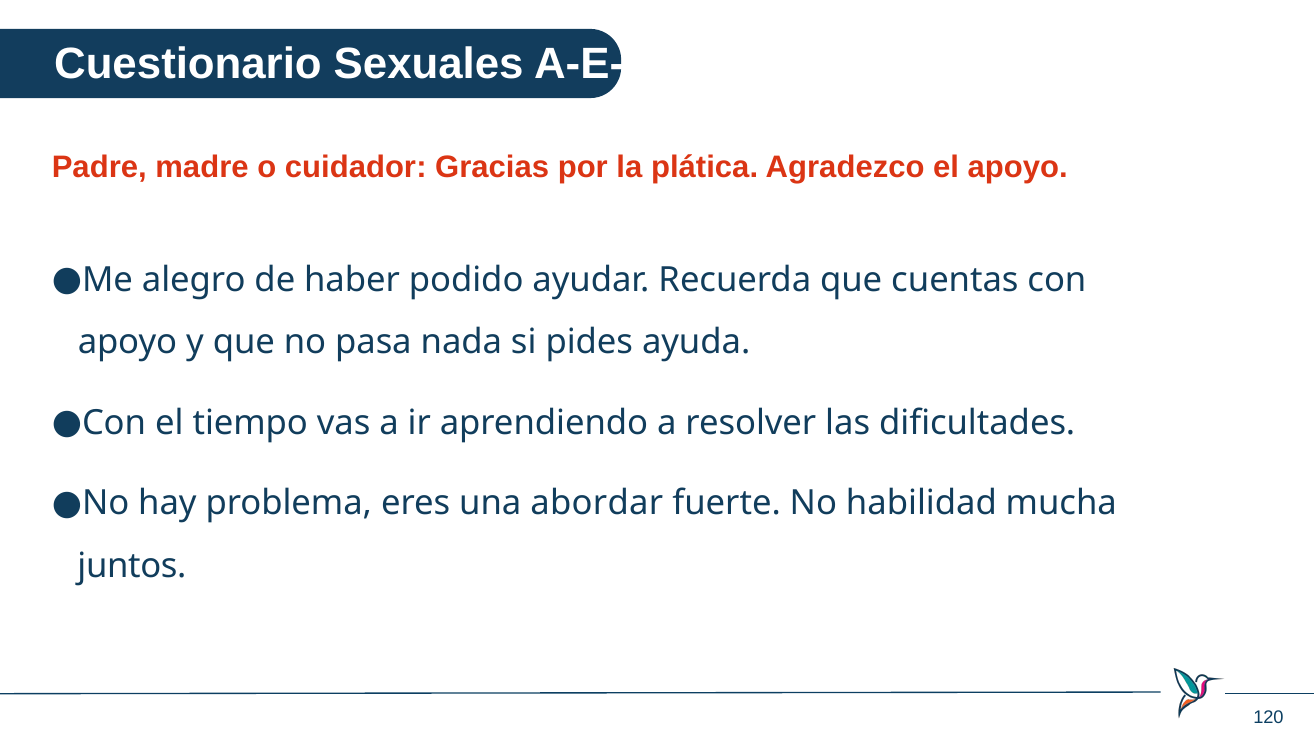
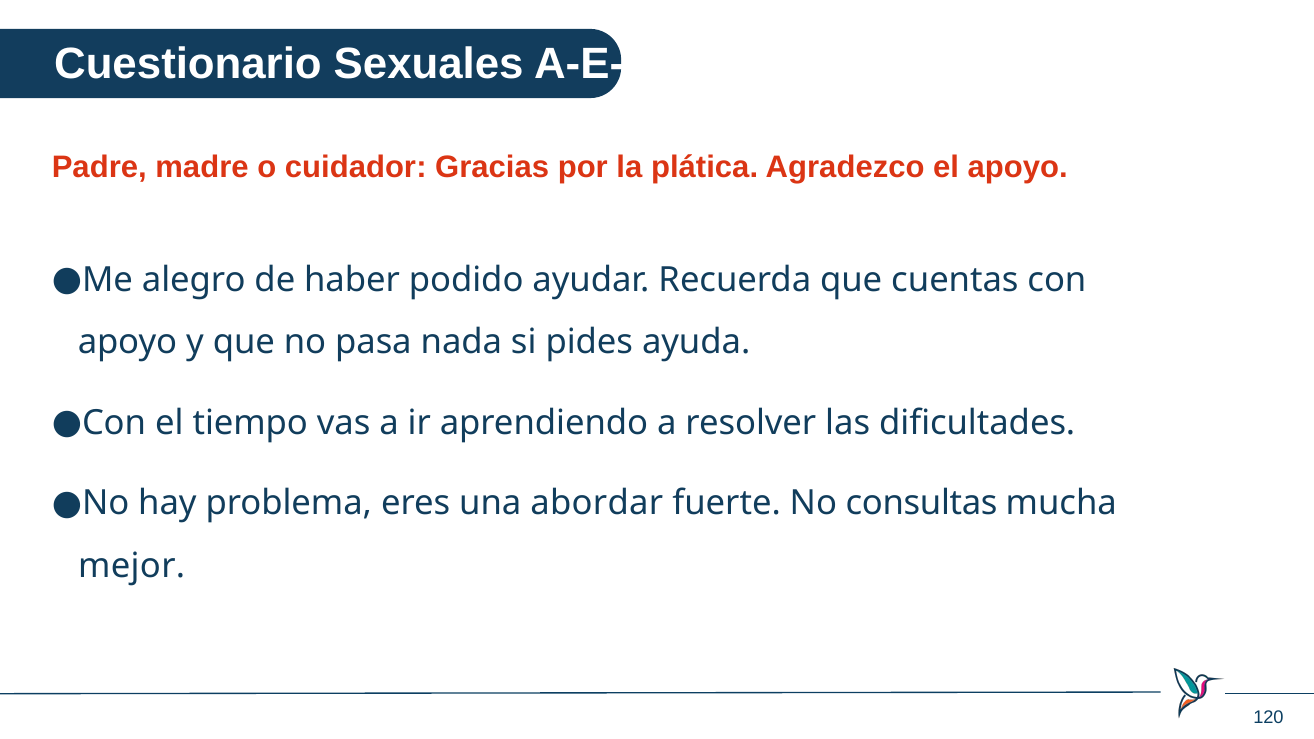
habilidad: habilidad -> consultas
juntos: juntos -> mejor
